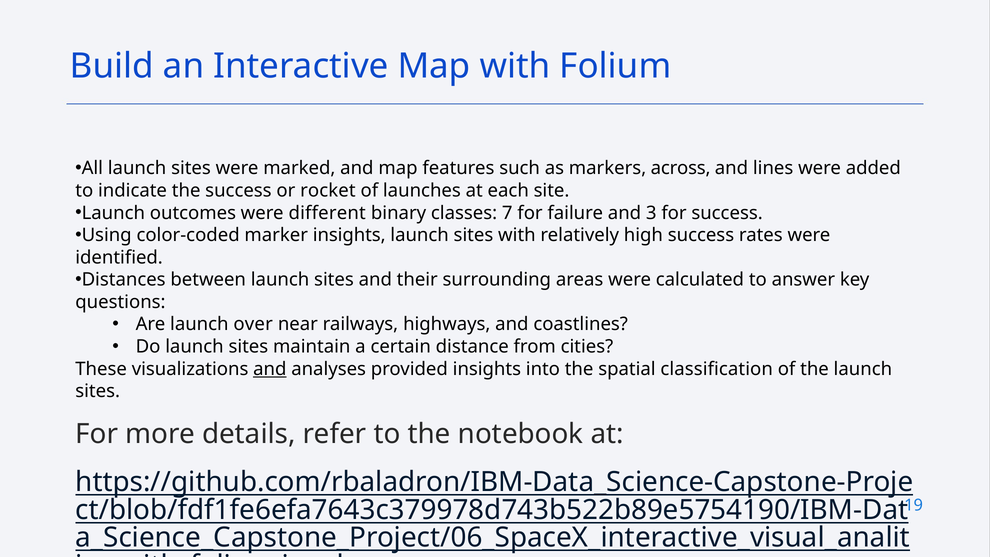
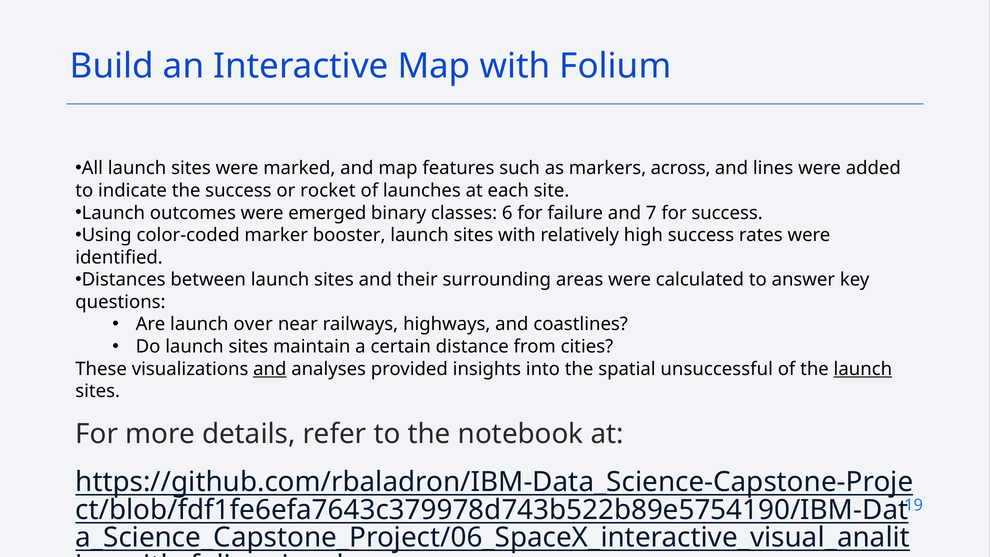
different: different -> emerged
7: 7 -> 6
3: 3 -> 7
marker insights: insights -> booster
classification: classification -> unsuccessful
launch at (863, 369) underline: none -> present
